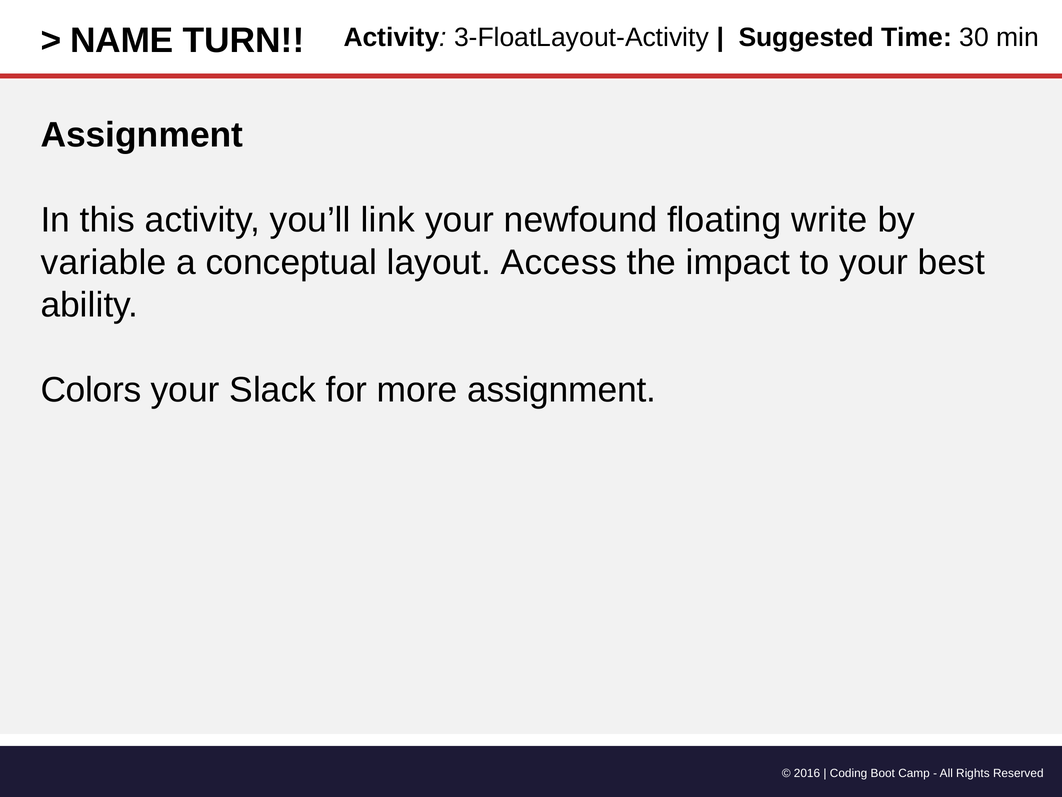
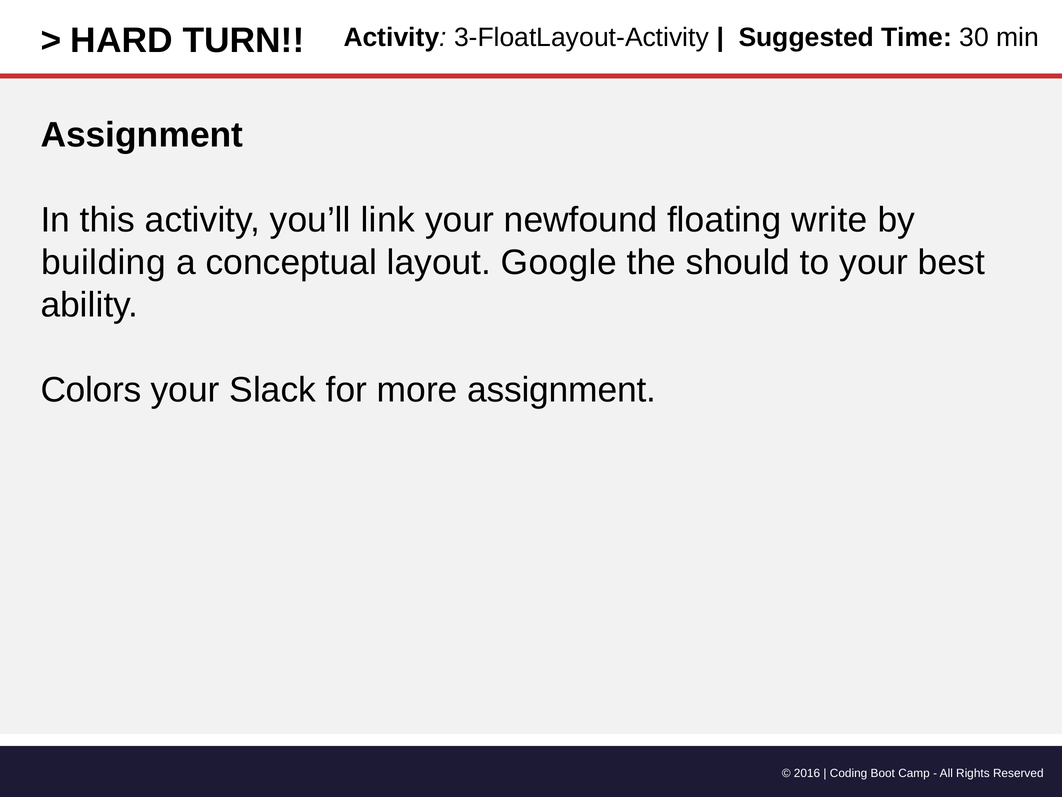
NAME: NAME -> HARD
variable: variable -> building
Access: Access -> Google
impact: impact -> should
